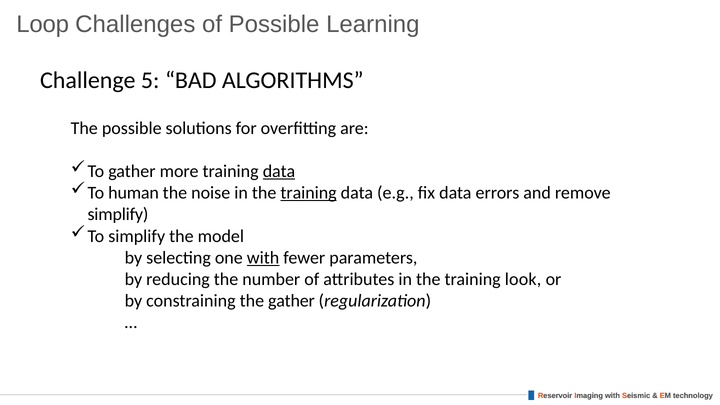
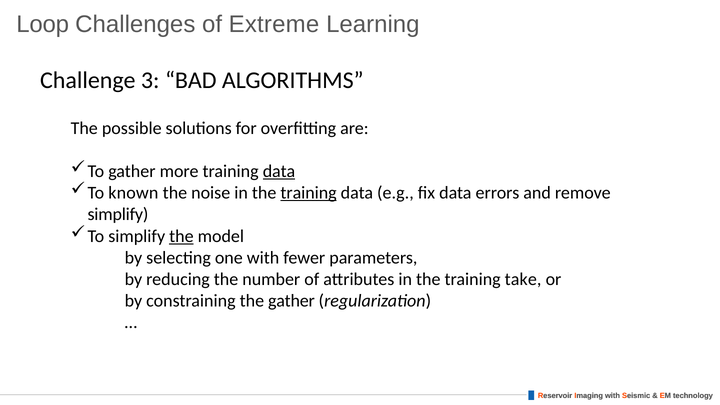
of Possible: Possible -> Extreme
5: 5 -> 3
human: human -> known
the at (181, 236) underline: none -> present
with at (263, 258) underline: present -> none
look: look -> take
